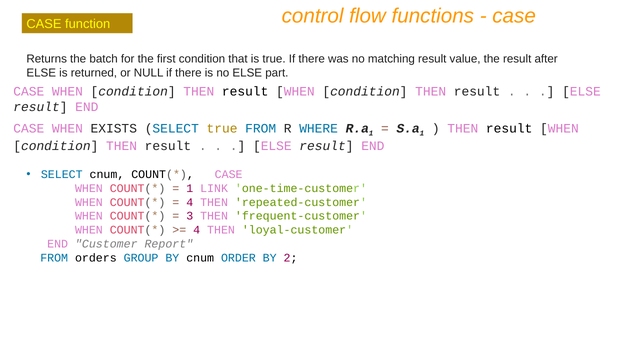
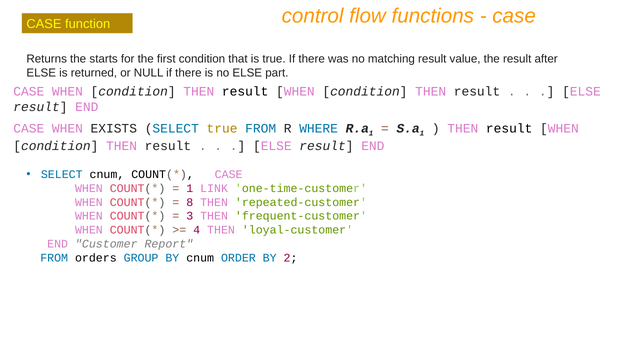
batch: batch -> starts
4 at (190, 202): 4 -> 8
